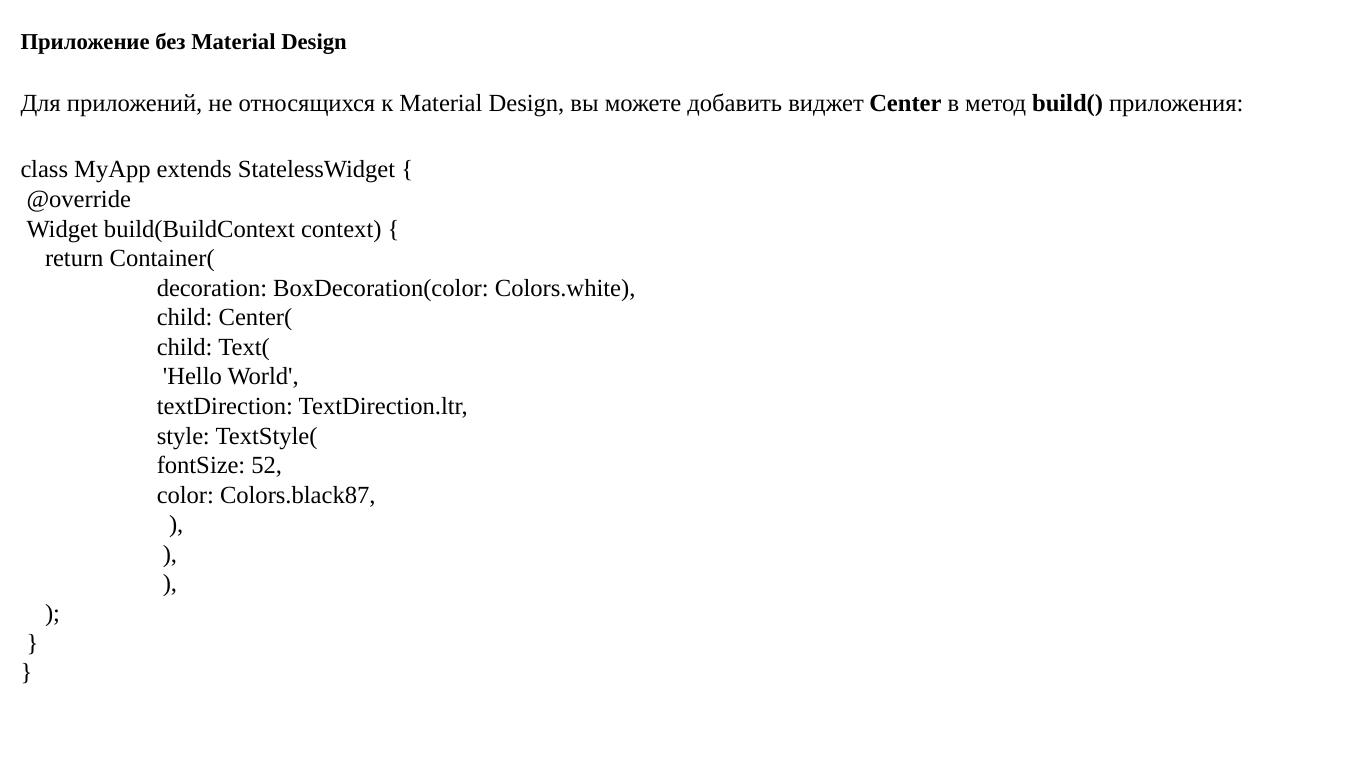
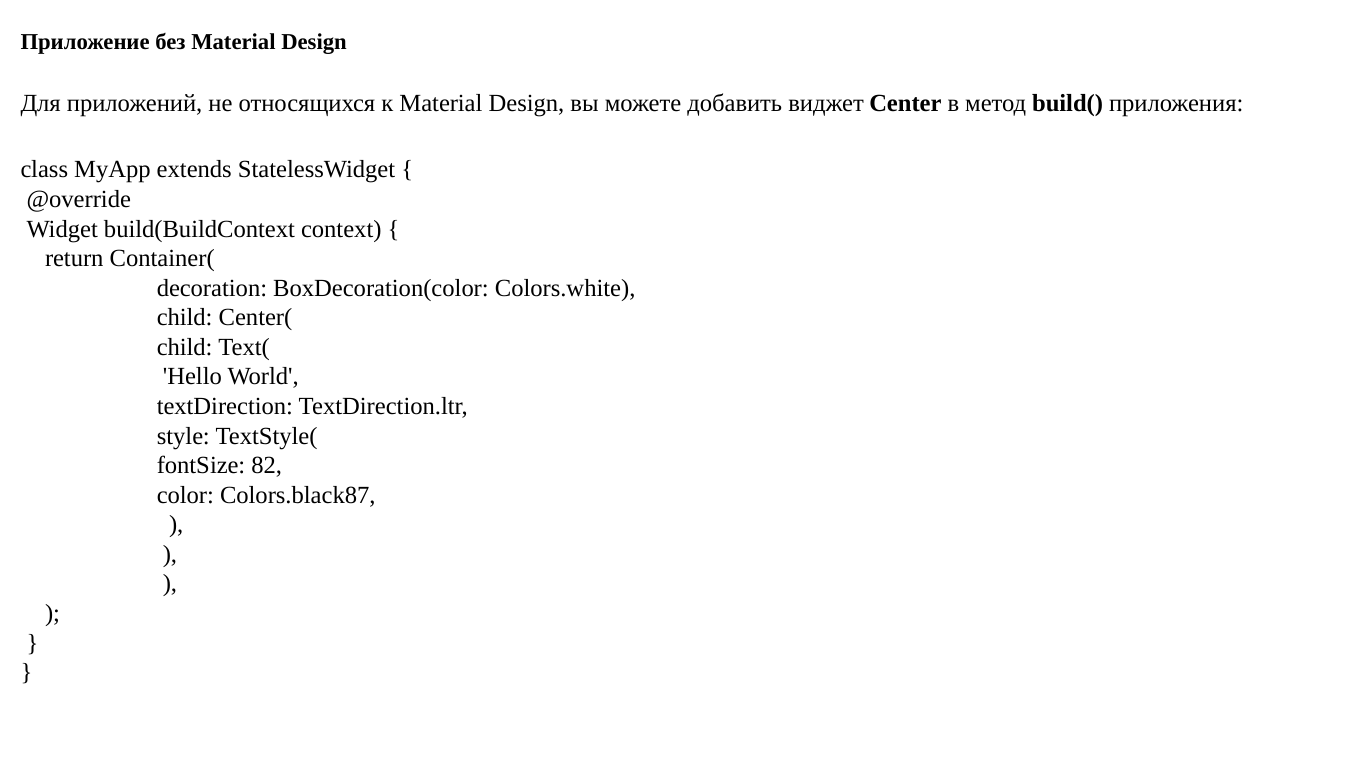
52: 52 -> 82
